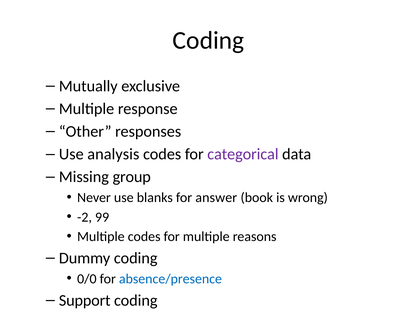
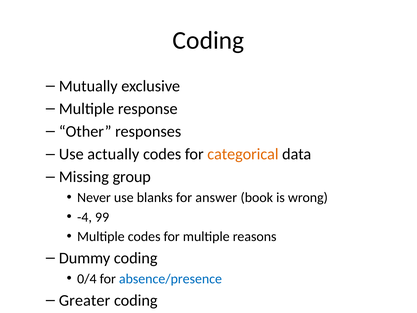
analysis: analysis -> actually
categorical colour: purple -> orange
-2: -2 -> -4
0/0: 0/0 -> 0/4
Support: Support -> Greater
